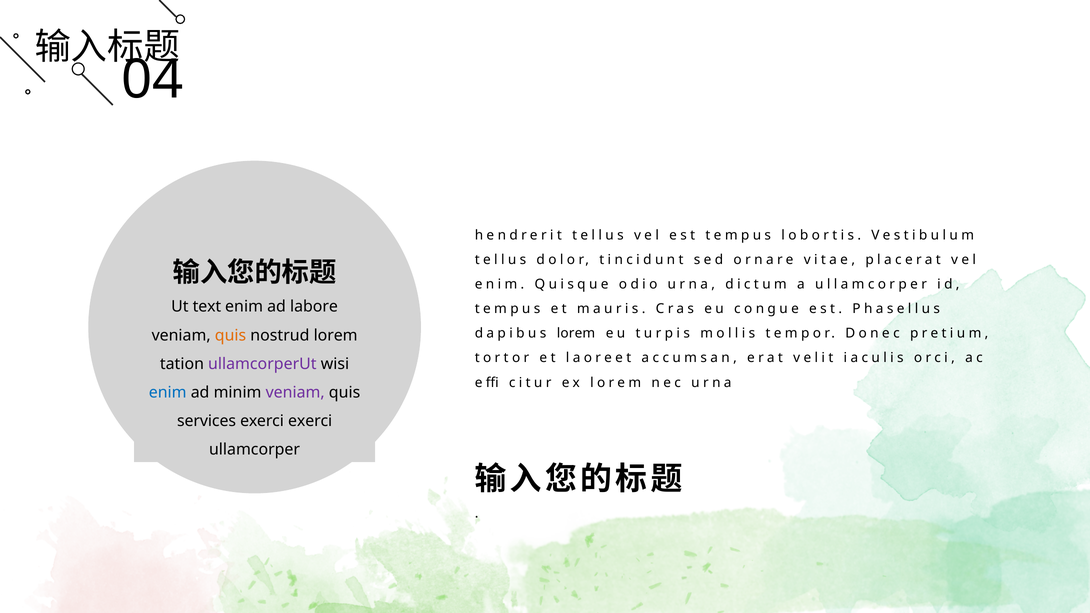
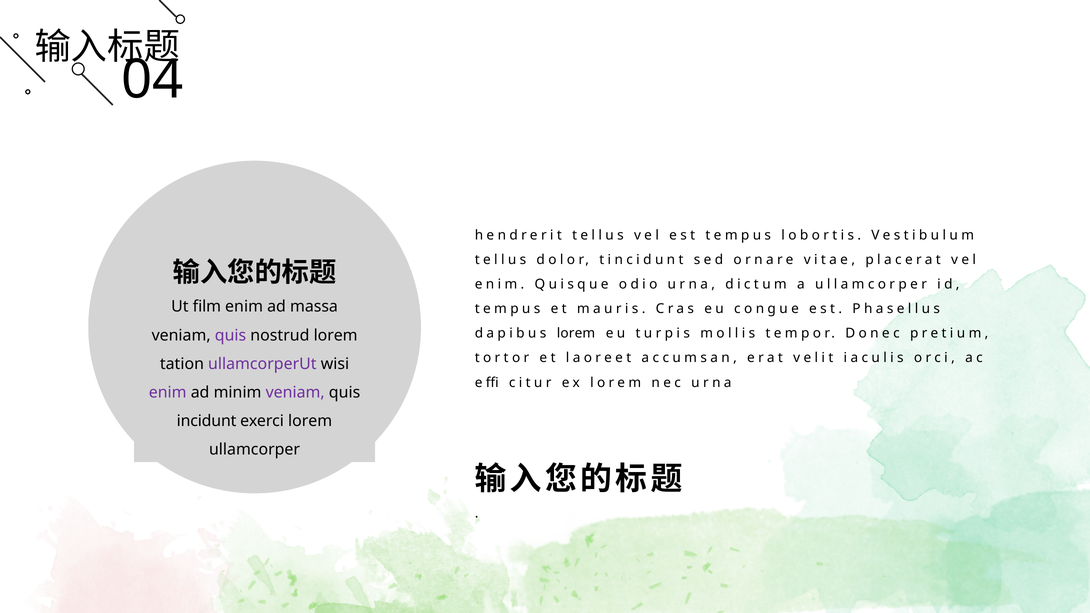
text: text -> film
labore: labore -> massa
quis at (231, 335) colour: orange -> purple
enim at (168, 393) colour: blue -> purple
services: services -> incidunt
exerci exerci: exerci -> lorem
